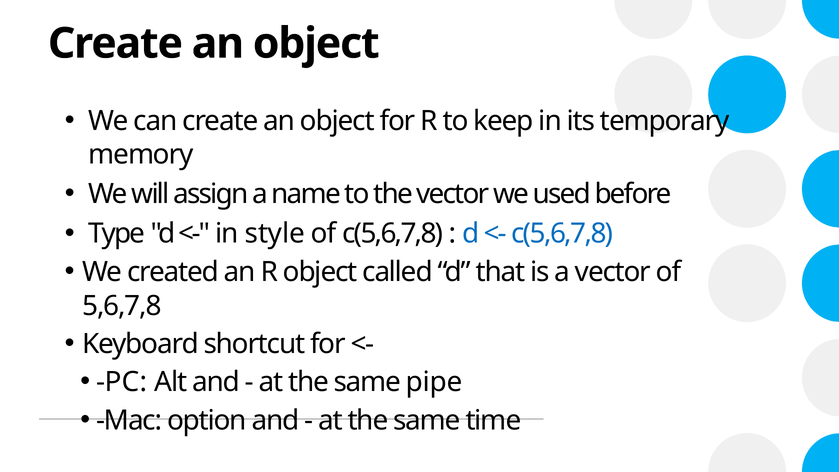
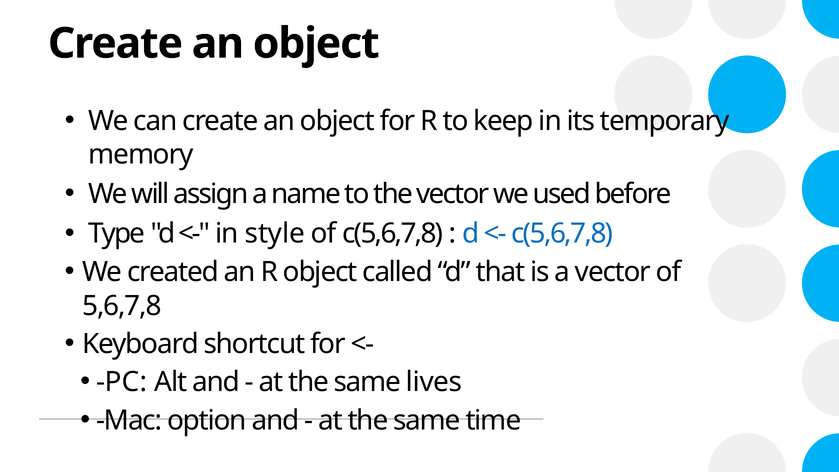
pipe: pipe -> lives
